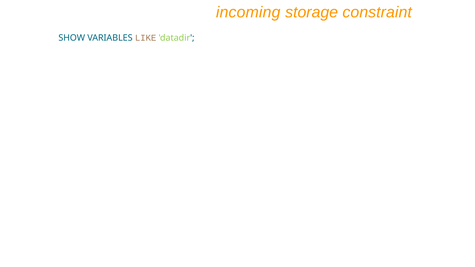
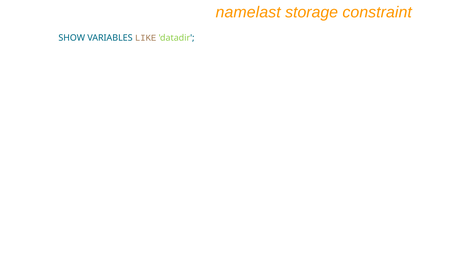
incoming: incoming -> namelast
